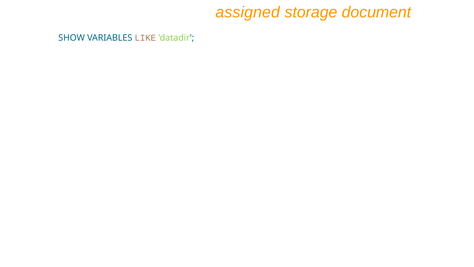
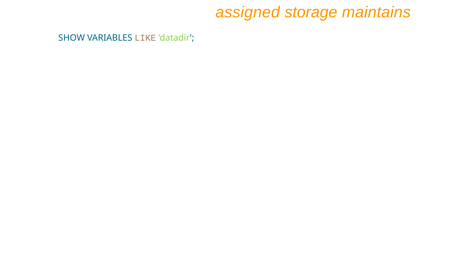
document: document -> maintains
